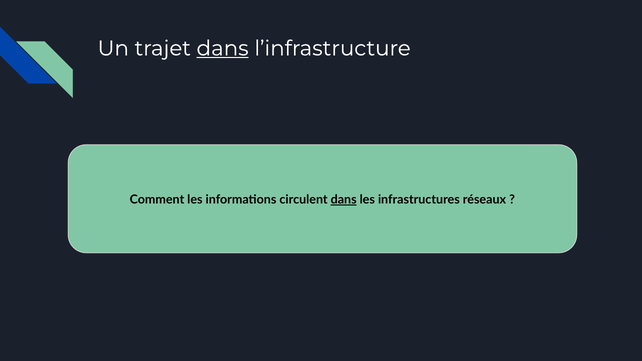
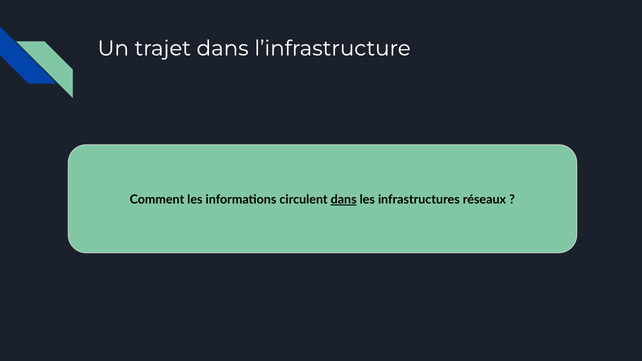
dans at (223, 48) underline: present -> none
